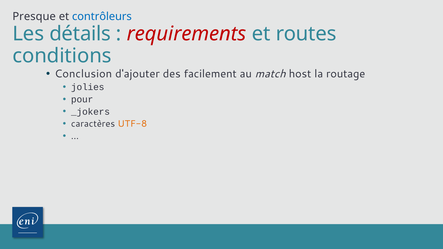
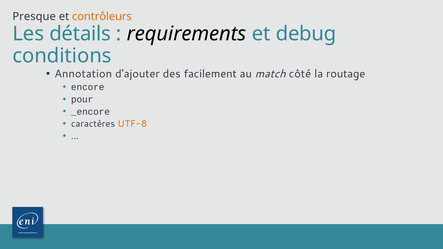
contrôleurs colour: blue -> orange
requirements colour: red -> black
routes: routes -> debug
Conclusion: Conclusion -> Annotation
host: host -> côté
jolies: jolies -> encore
_jokers: _jokers -> _encore
